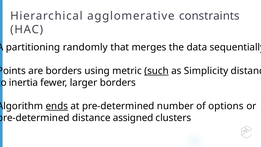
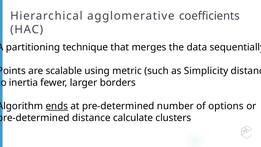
constraints: constraints -> coefficients
randomly: randomly -> technique
are borders: borders -> scalable
such underline: present -> none
assigned: assigned -> calculate
